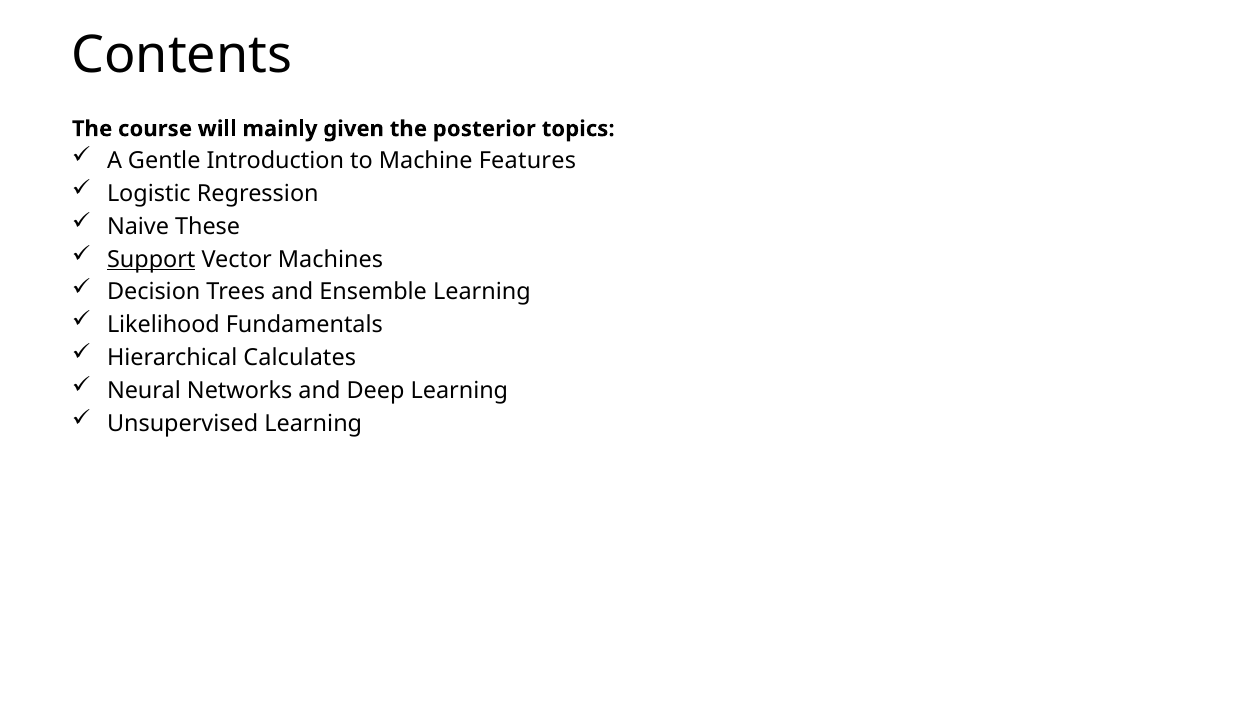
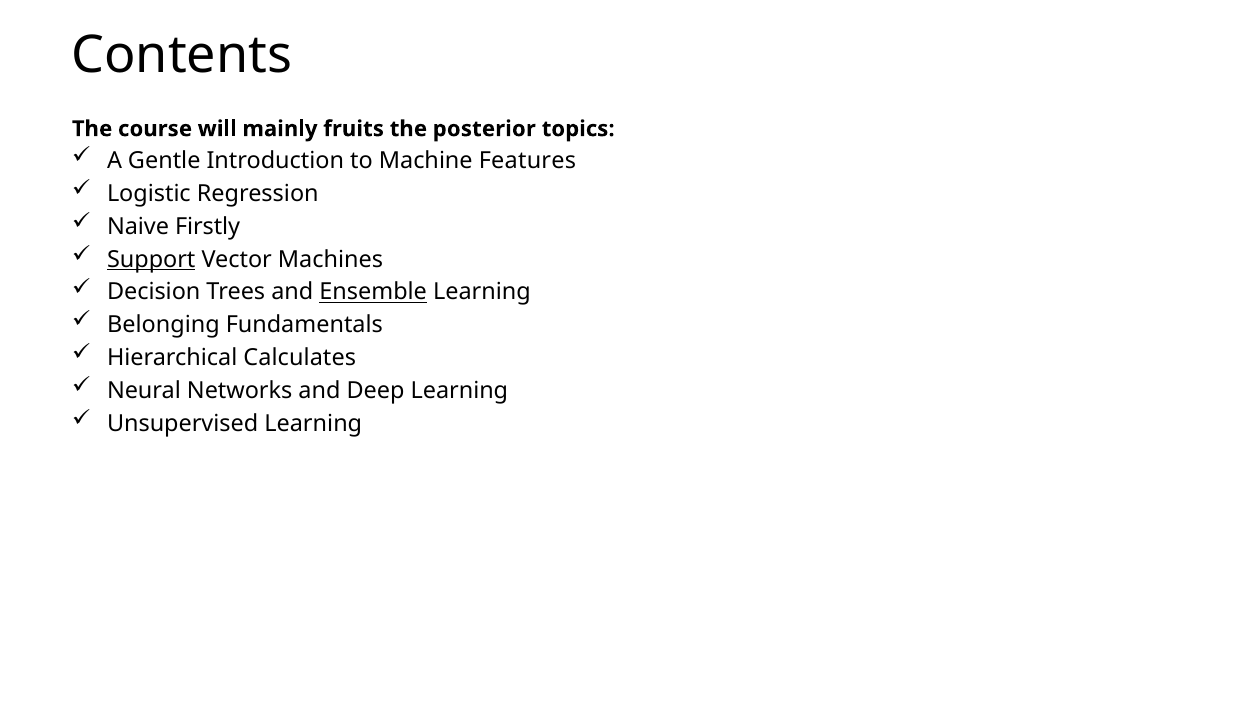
given: given -> fruits
These: These -> Firstly
Ensemble underline: none -> present
Likelihood: Likelihood -> Belonging
